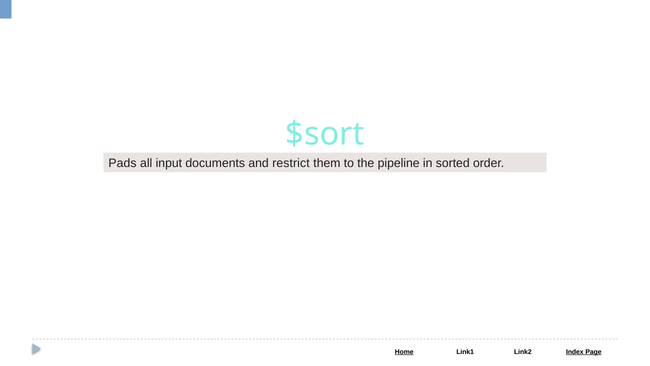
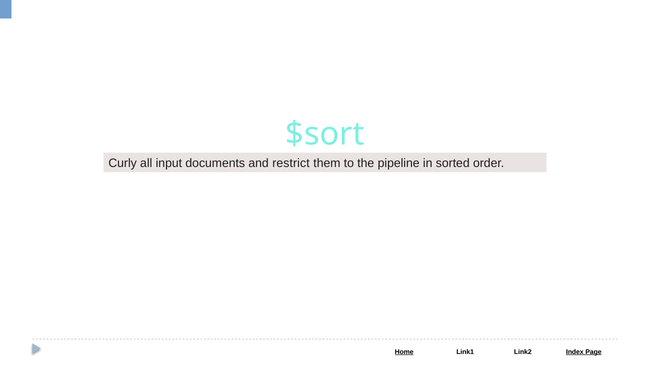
Pads: Pads -> Curly
